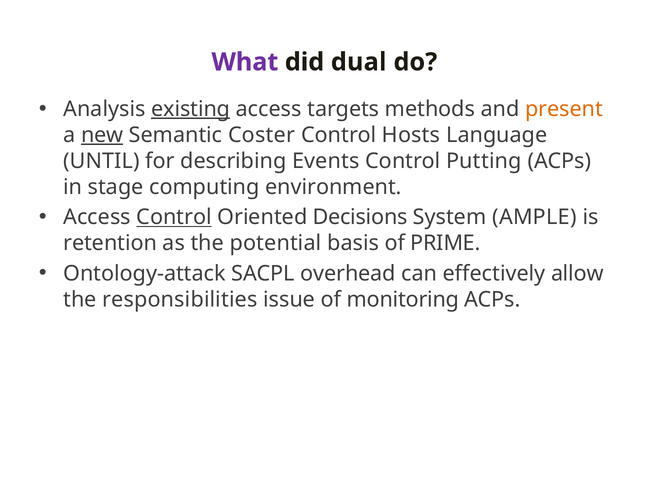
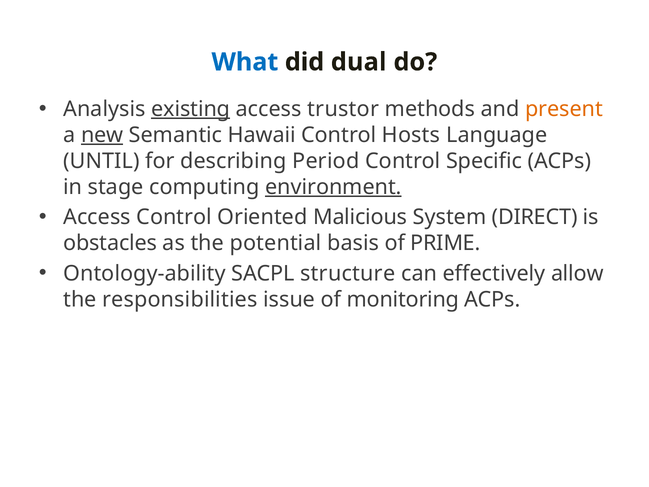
What colour: purple -> blue
targets: targets -> trustor
Coster: Coster -> Hawaii
Events: Events -> Period
Putting: Putting -> Specific
environment underline: none -> present
Control at (174, 217) underline: present -> none
Decisions: Decisions -> Malicious
AMPLE: AMPLE -> DIRECT
retention: retention -> obstacles
Ontology-attack: Ontology-attack -> Ontology-ability
overhead: overhead -> structure
